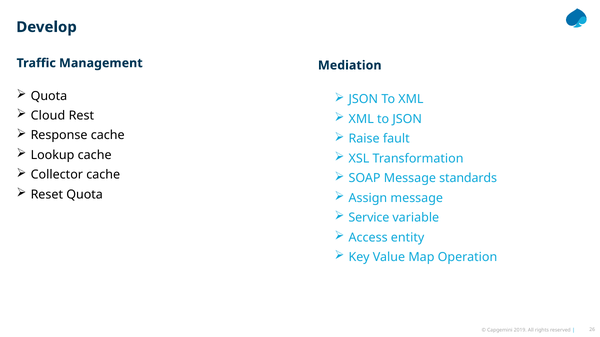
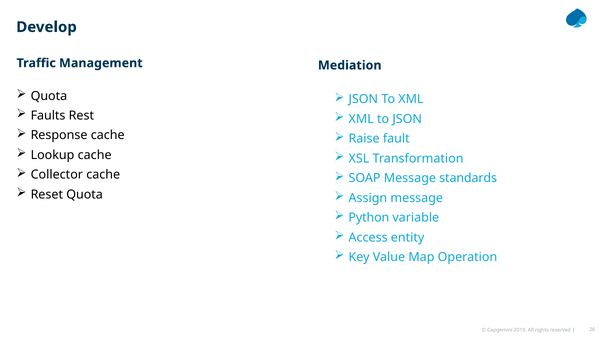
Cloud: Cloud -> Faults
Service: Service -> Python
